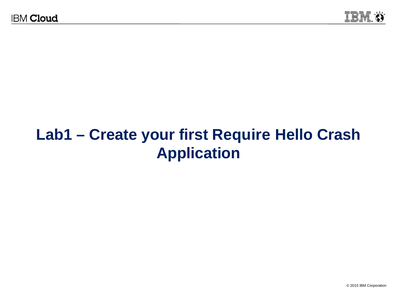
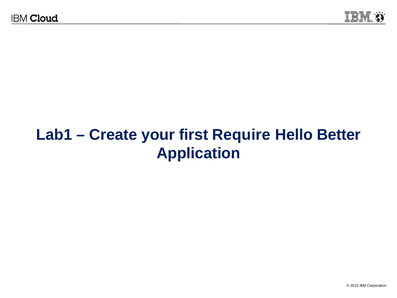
Crash: Crash -> Better
